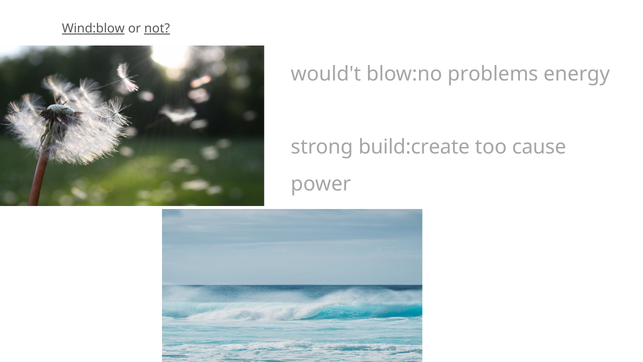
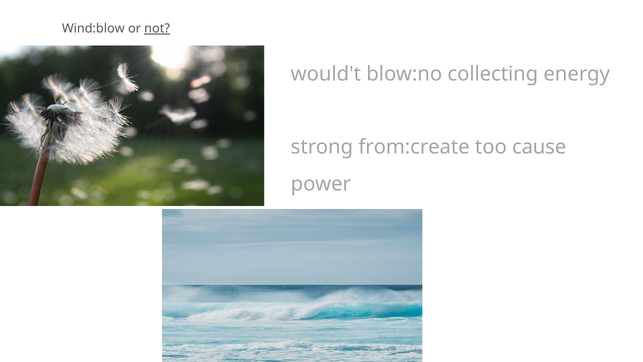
Wind:blow underline: present -> none
problems: problems -> collecting
build:create: build:create -> from:create
